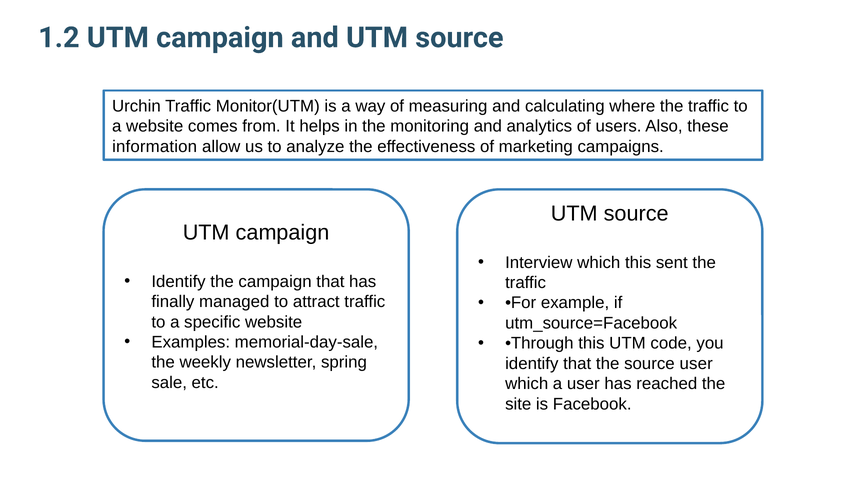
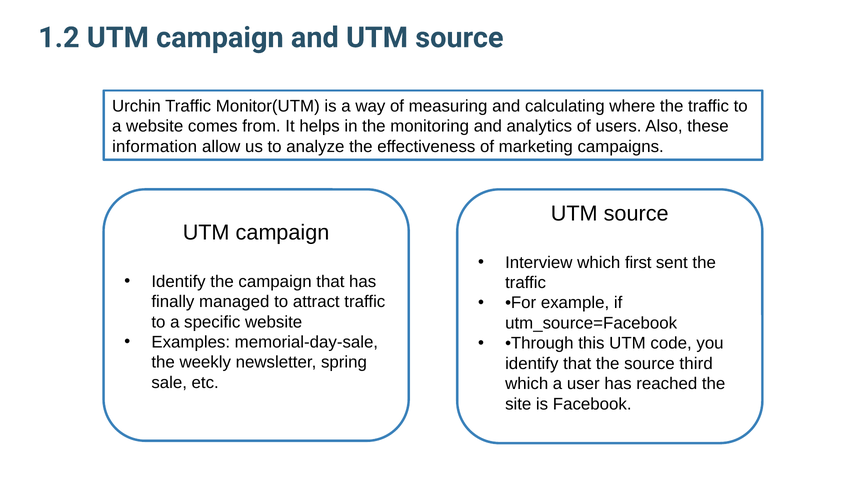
which this: this -> first
source user: user -> third
